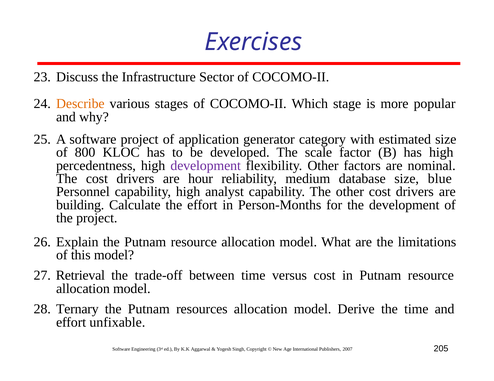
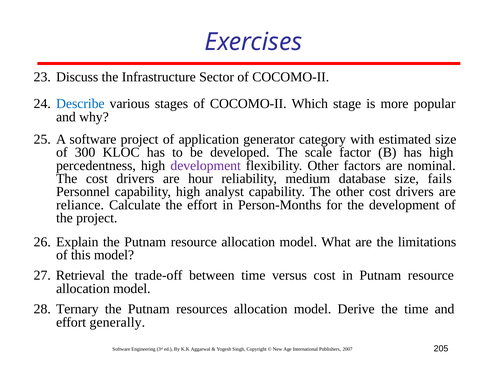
Describe colour: orange -> blue
800: 800 -> 300
blue: blue -> fails
building: building -> reliance
unfixable: unfixable -> generally
